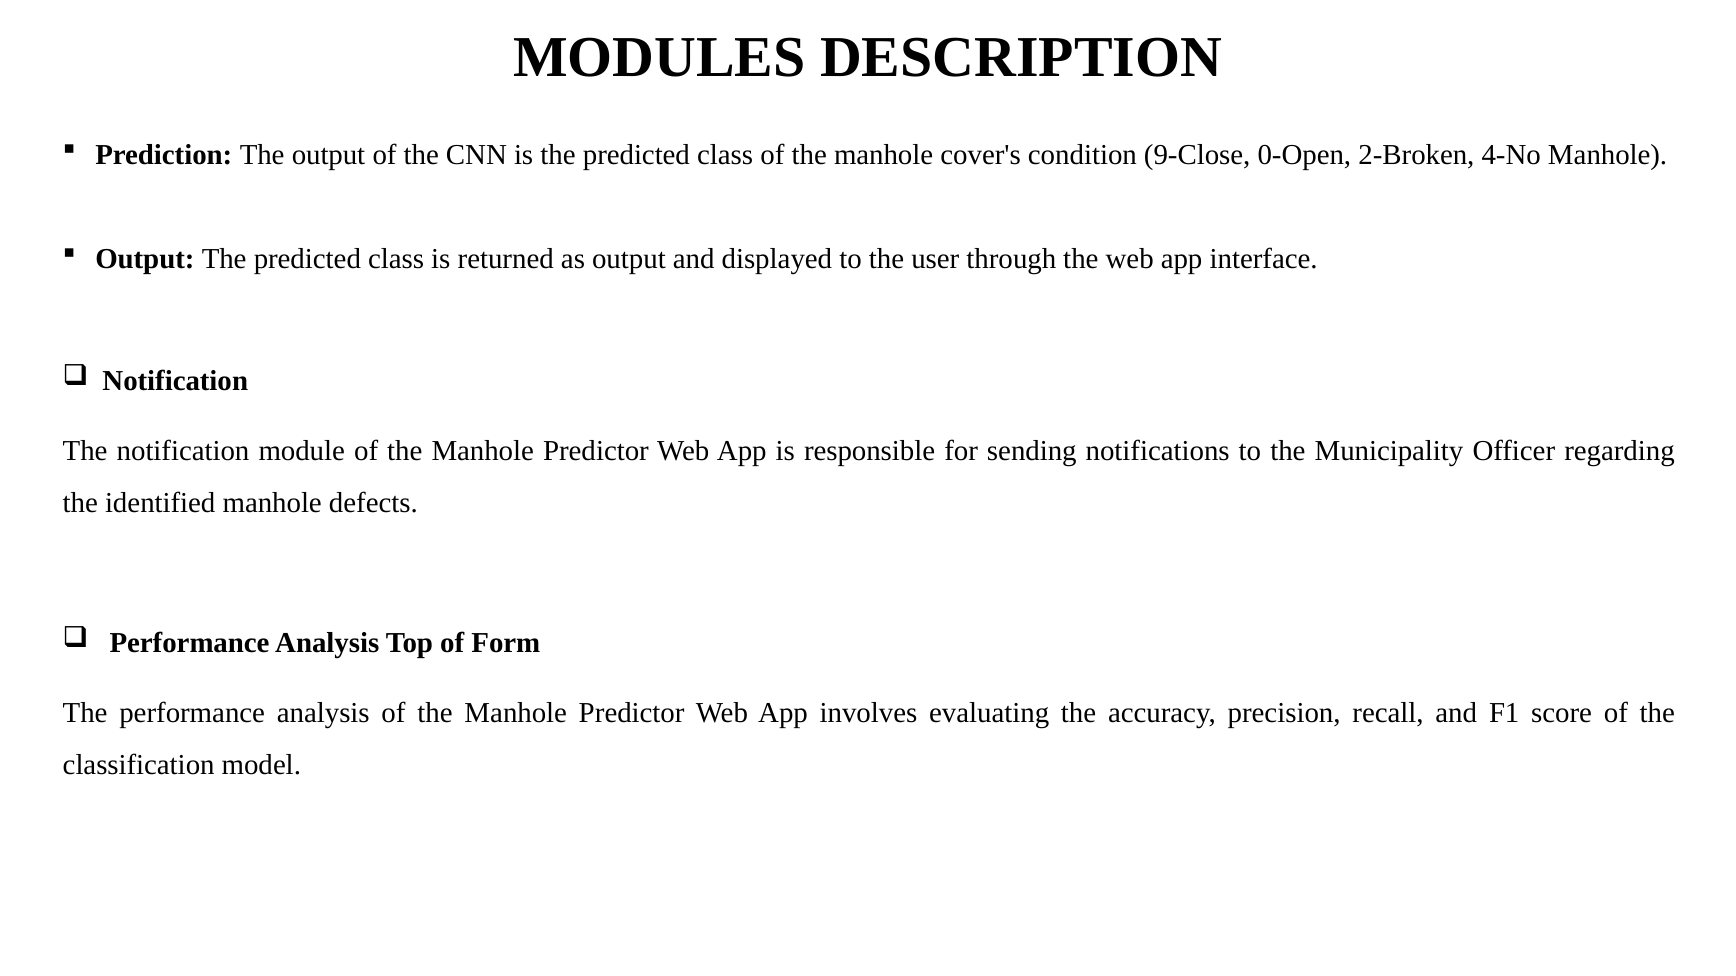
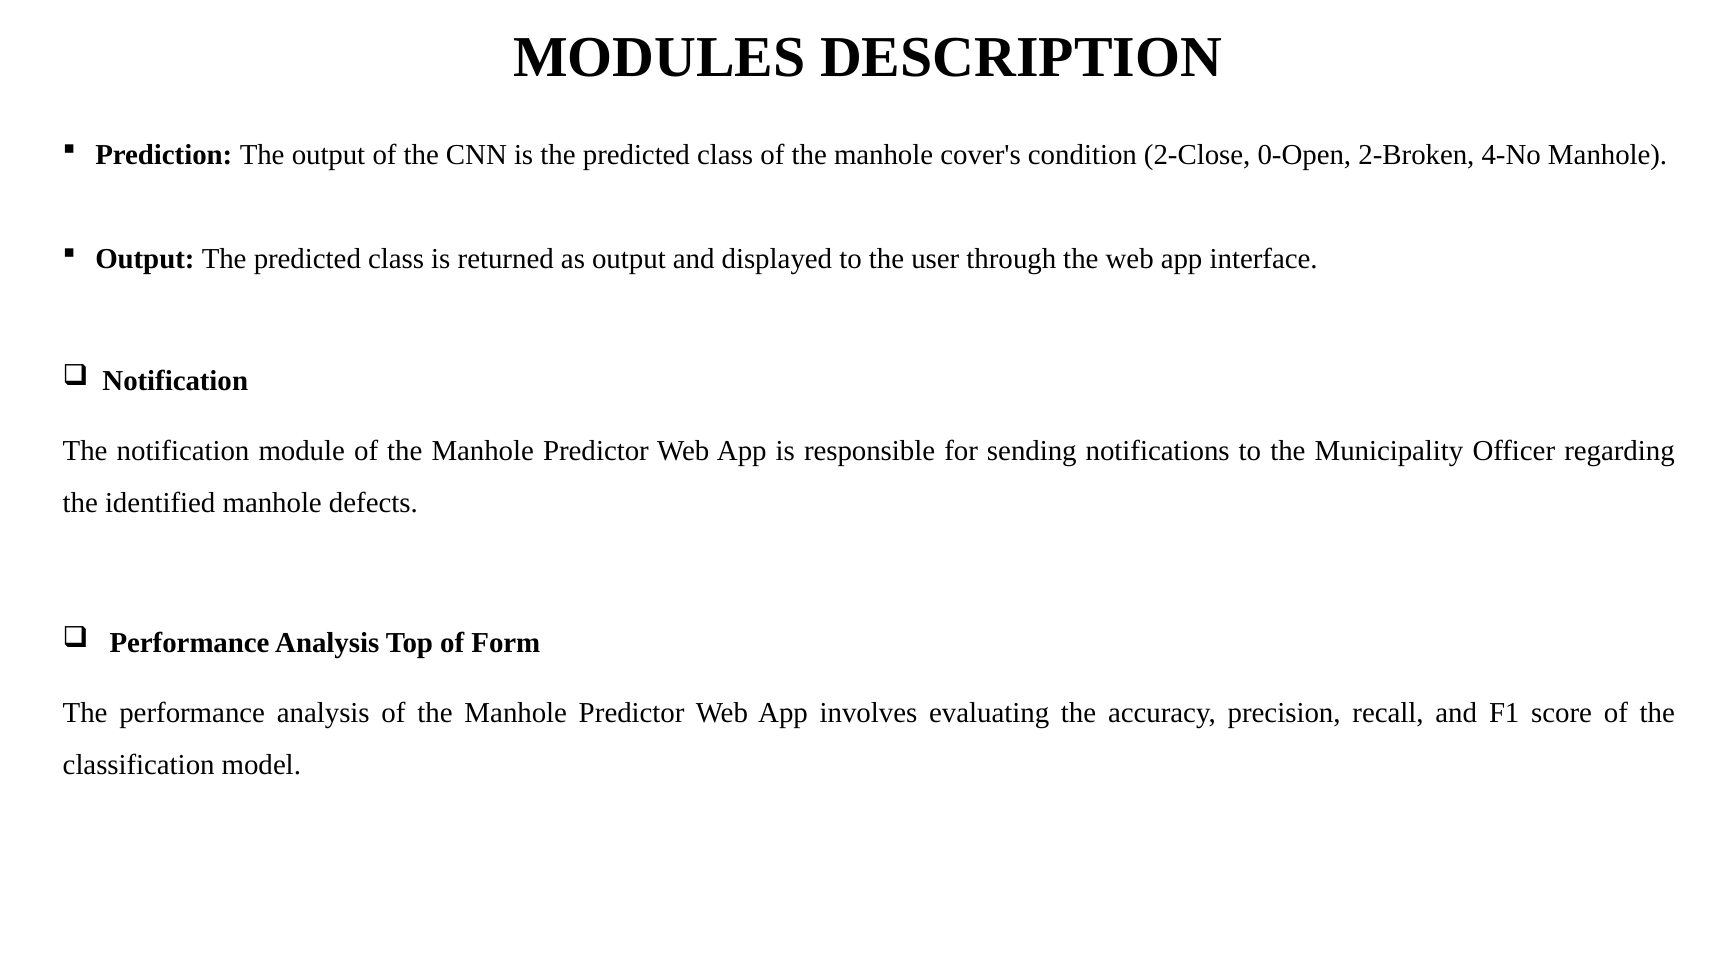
9-Close: 9-Close -> 2-Close
